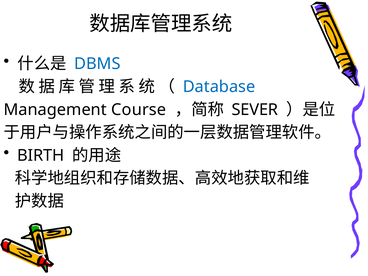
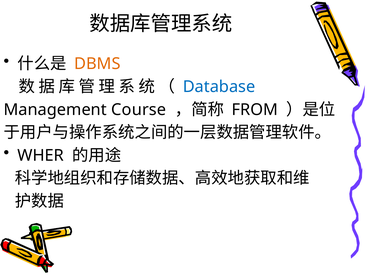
DBMS colour: blue -> orange
SEVER: SEVER -> FROM
BIRTH: BIRTH -> WHER
